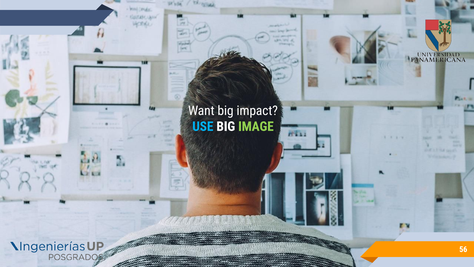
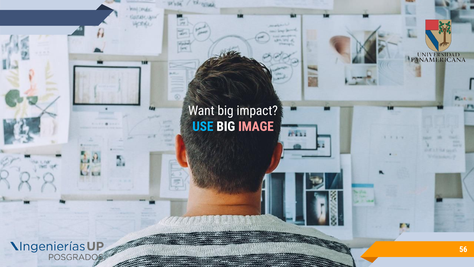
IMAGE colour: light green -> pink
